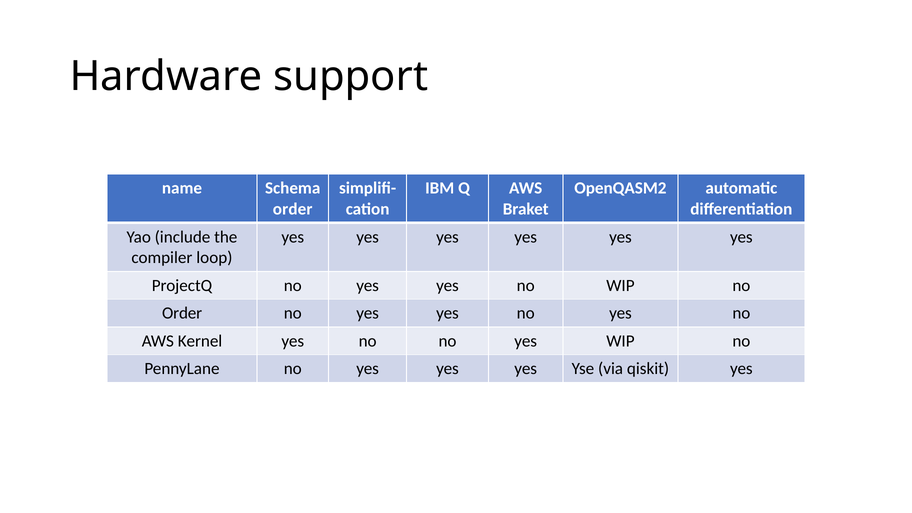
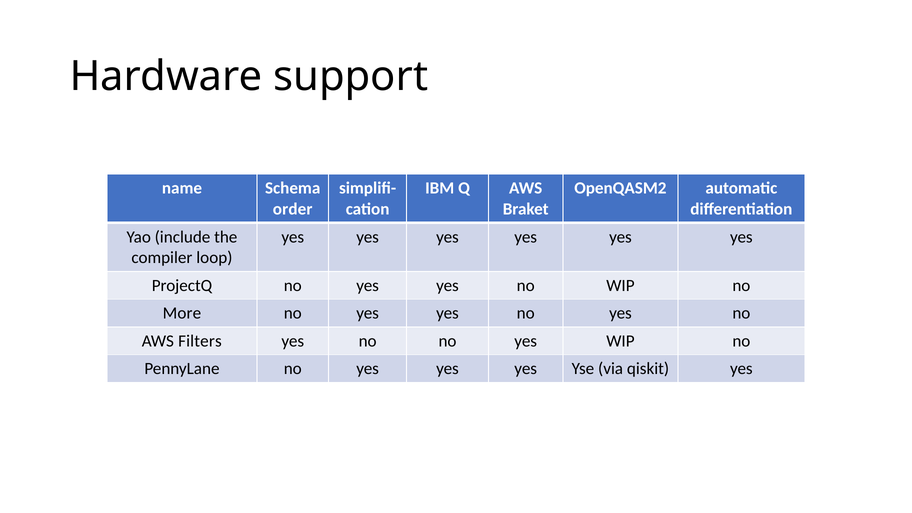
Order at (182, 313): Order -> More
Kernel: Kernel -> Filters
